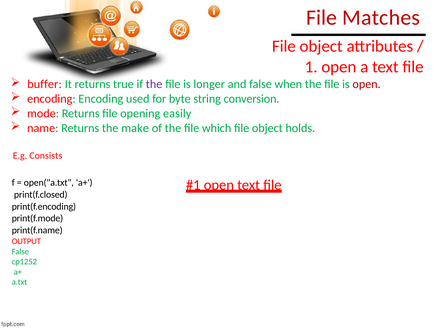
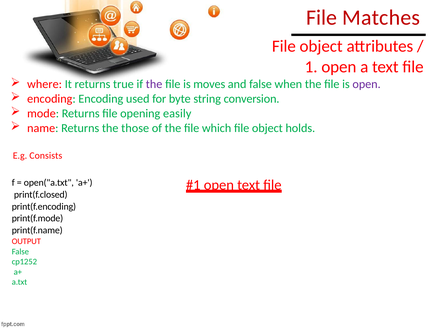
buffer: buffer -> where
longer: longer -> moves
open at (367, 84) colour: red -> purple
make: make -> those
